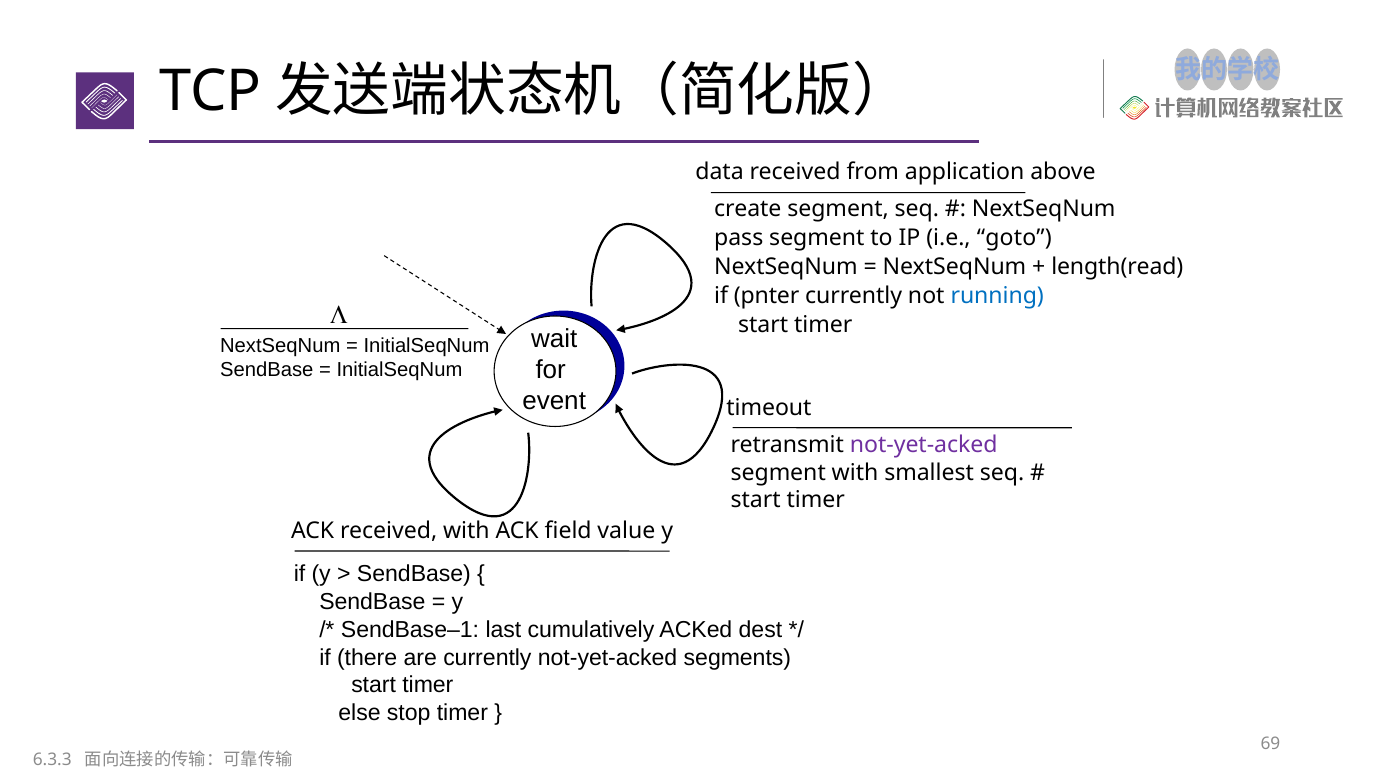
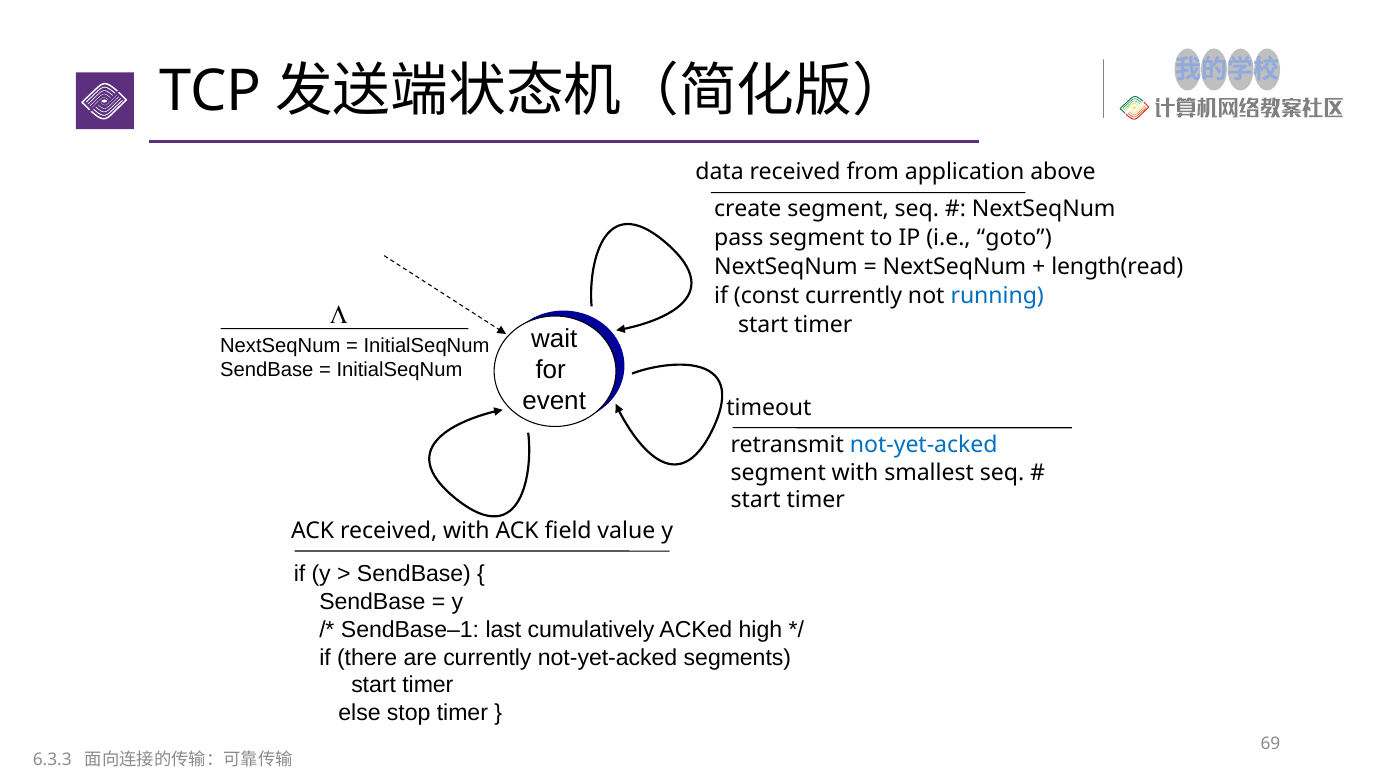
pnter: pnter -> const
not-yet-acked at (924, 444) colour: purple -> blue
dest: dest -> high
